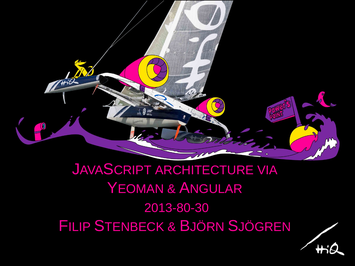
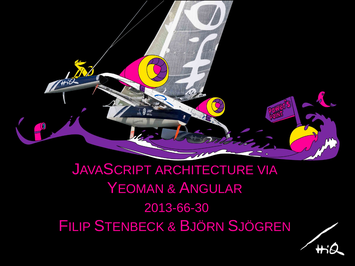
2013-80-30: 2013-80-30 -> 2013-66-30
